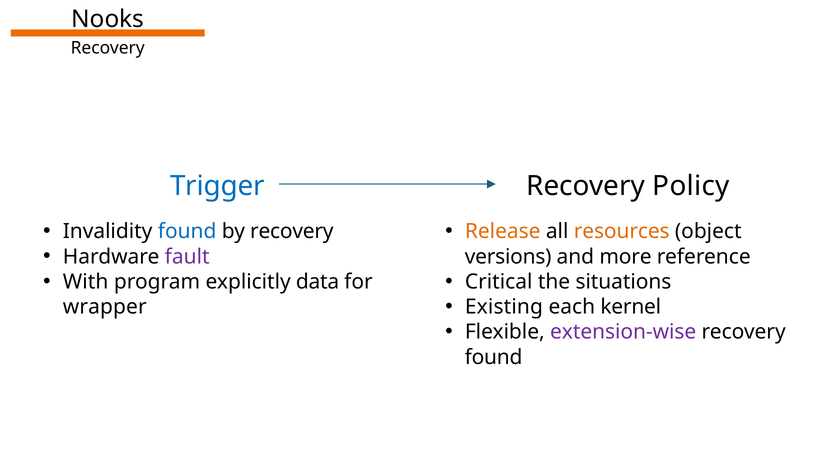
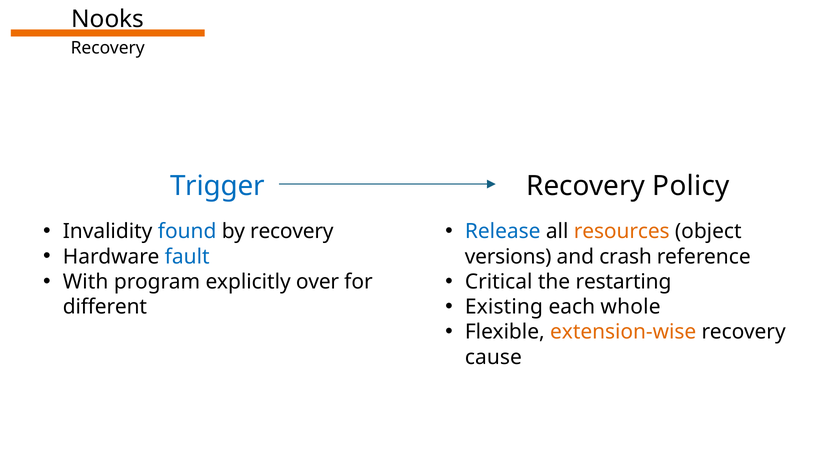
Release colour: orange -> blue
fault colour: purple -> blue
more: more -> crash
data: data -> over
situations: situations -> restarting
kernel: kernel -> whole
wrapper: wrapper -> different
extension-wise colour: purple -> orange
found at (494, 357): found -> cause
